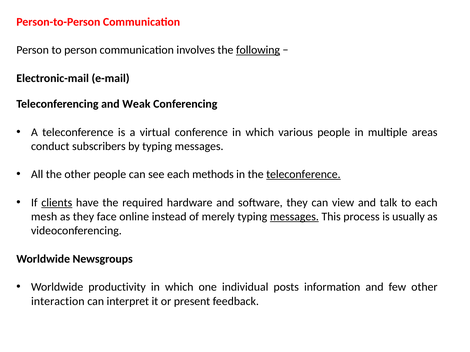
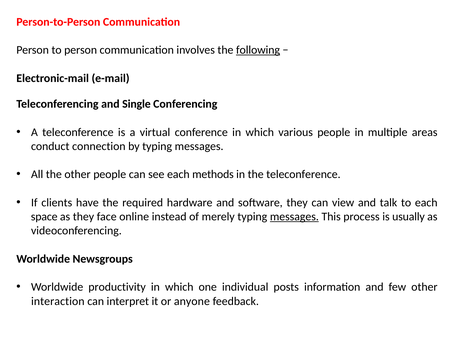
Weak: Weak -> Single
subscribers: subscribers -> connection
teleconference at (303, 175) underline: present -> none
clients underline: present -> none
mesh: mesh -> space
present: present -> anyone
